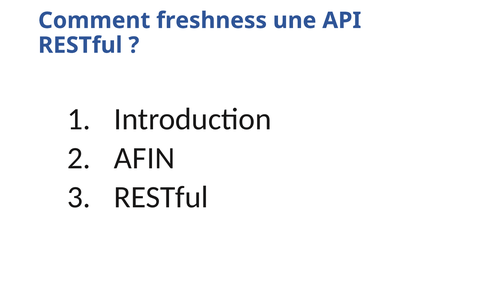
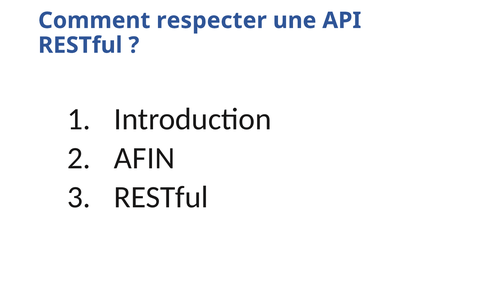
freshness: freshness -> respecter
